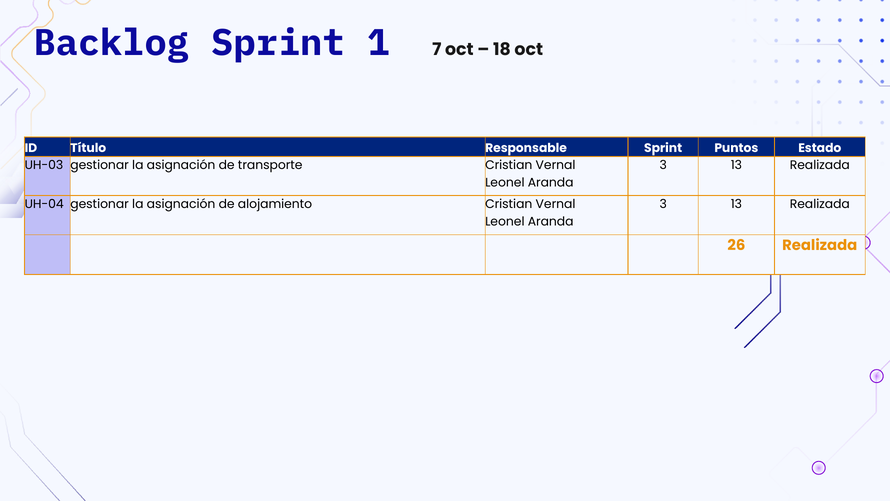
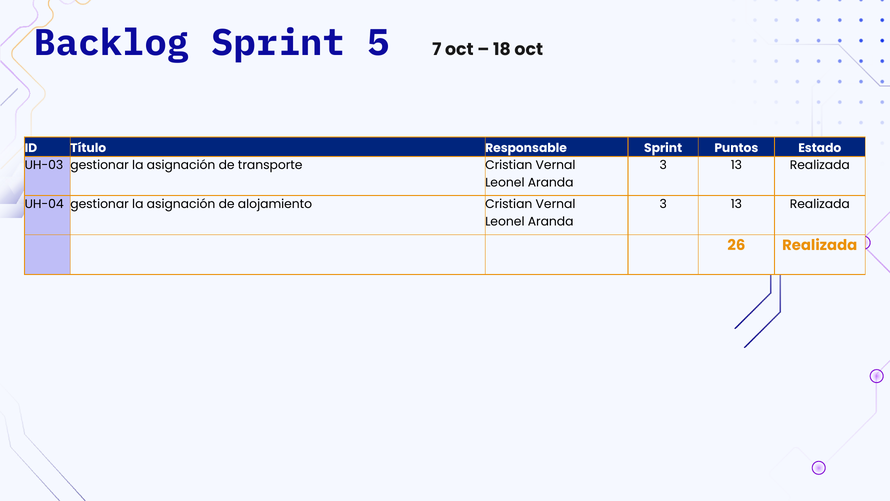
1: 1 -> 5
